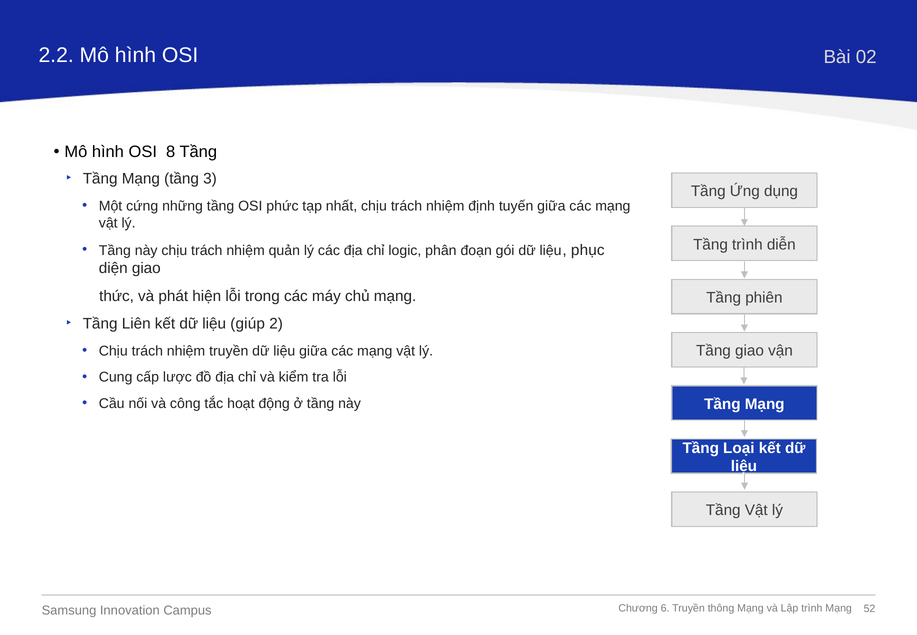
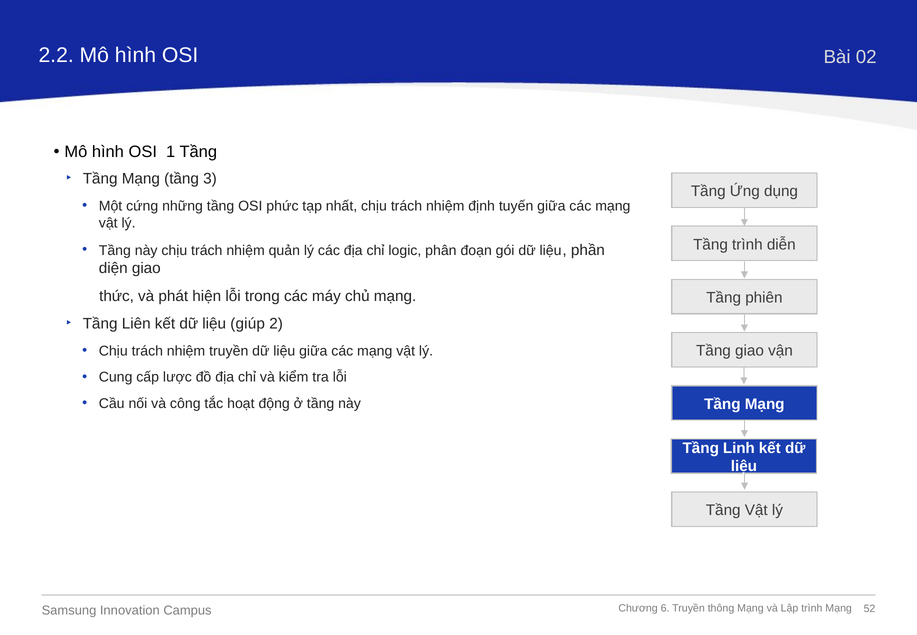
8: 8 -> 1
phục: phục -> phần
Loại: Loại -> Linh
